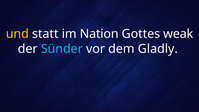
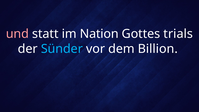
und colour: yellow -> pink
weak: weak -> trials
Gladly: Gladly -> Billion
